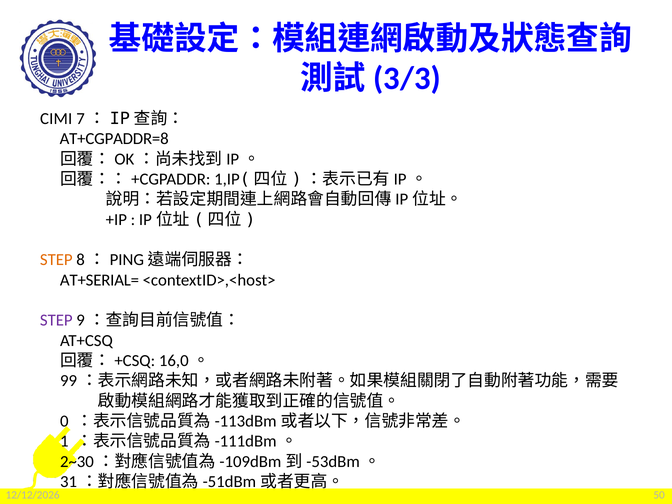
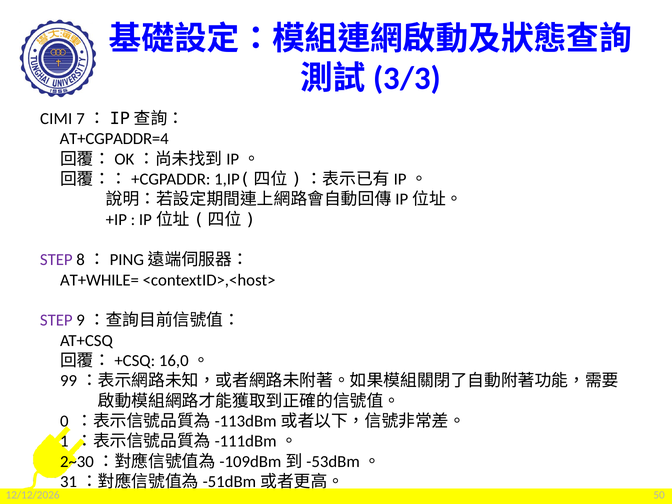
AT+CGPADDR=8: AT+CGPADDR=8 -> AT+CGPADDR=4
STEP at (56, 260) colour: orange -> purple
AT+SERIAL=: AT+SERIAL= -> AT+WHILE=
